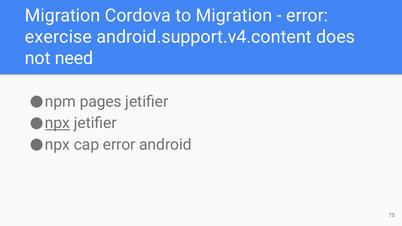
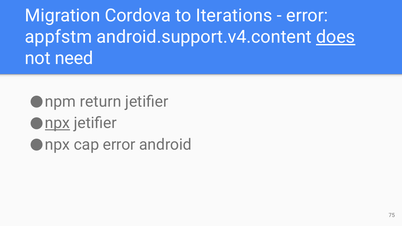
to Migration: Migration -> Iterations
exercise: exercise -> appfstm
does underline: none -> present
pages: pages -> return
